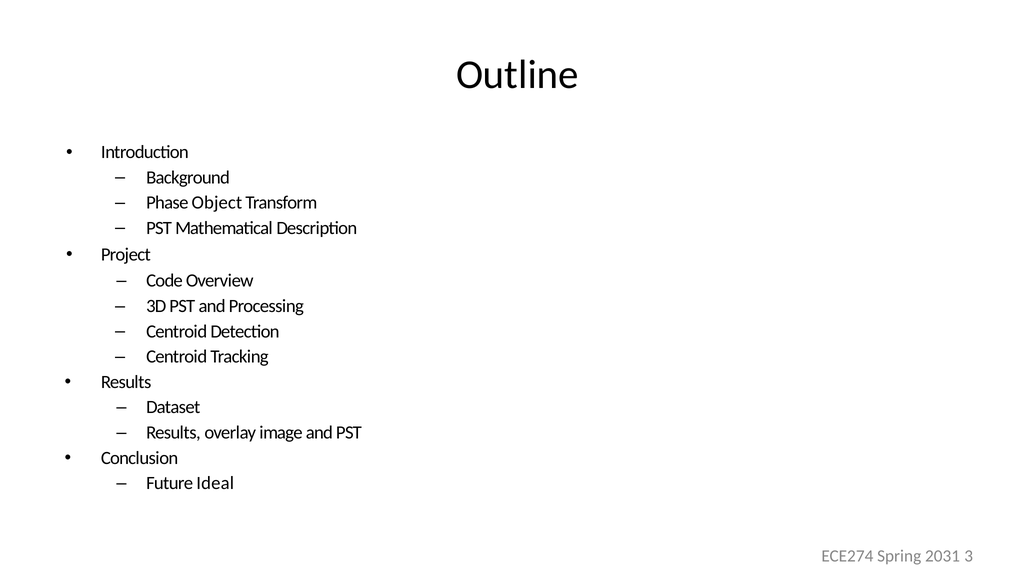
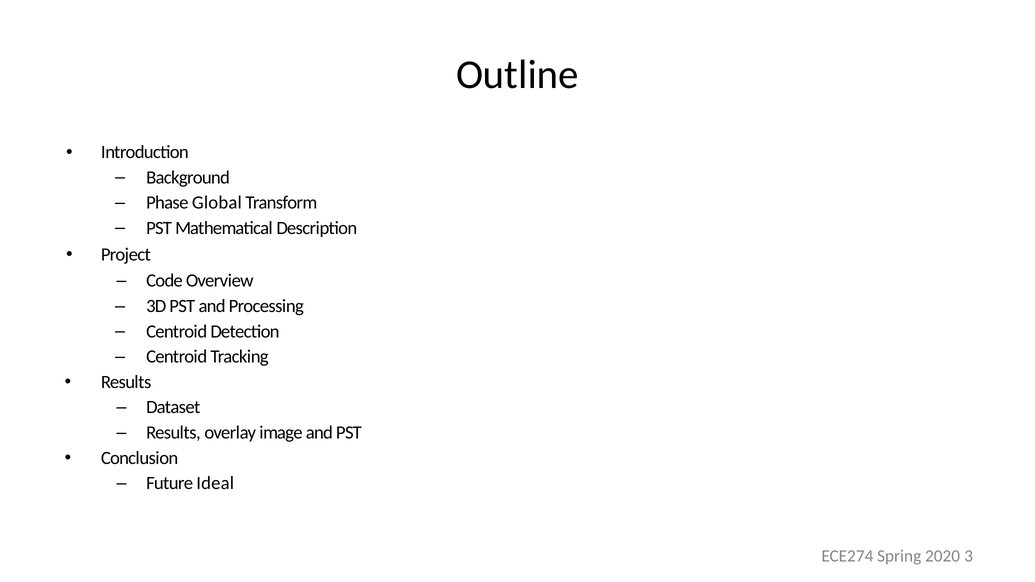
Object: Object -> Global
2031: 2031 -> 2020
